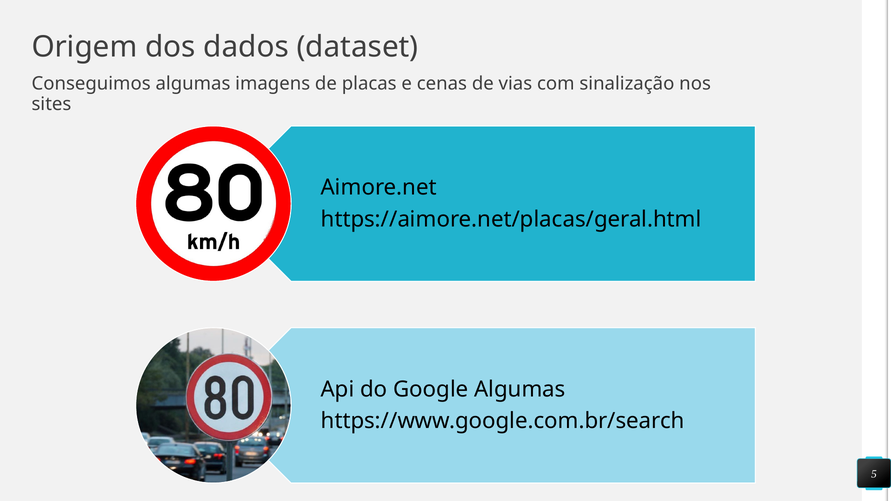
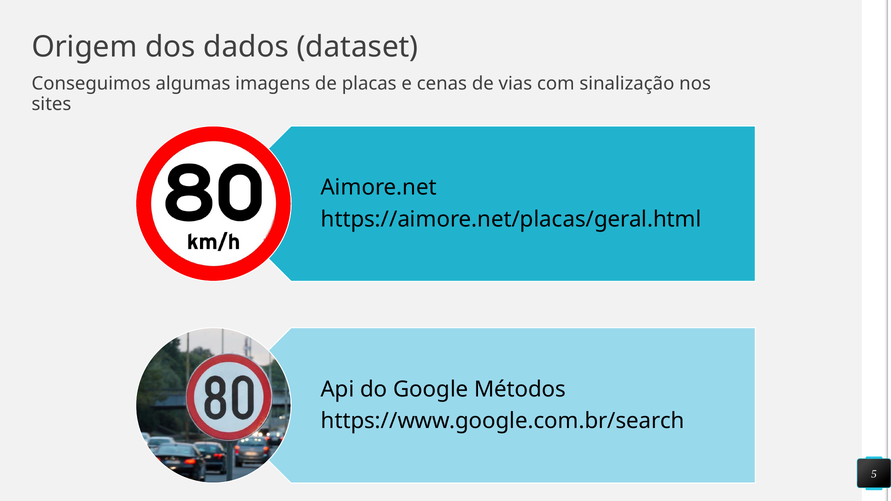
Algumas at (520, 389): Algumas -> Métodos
